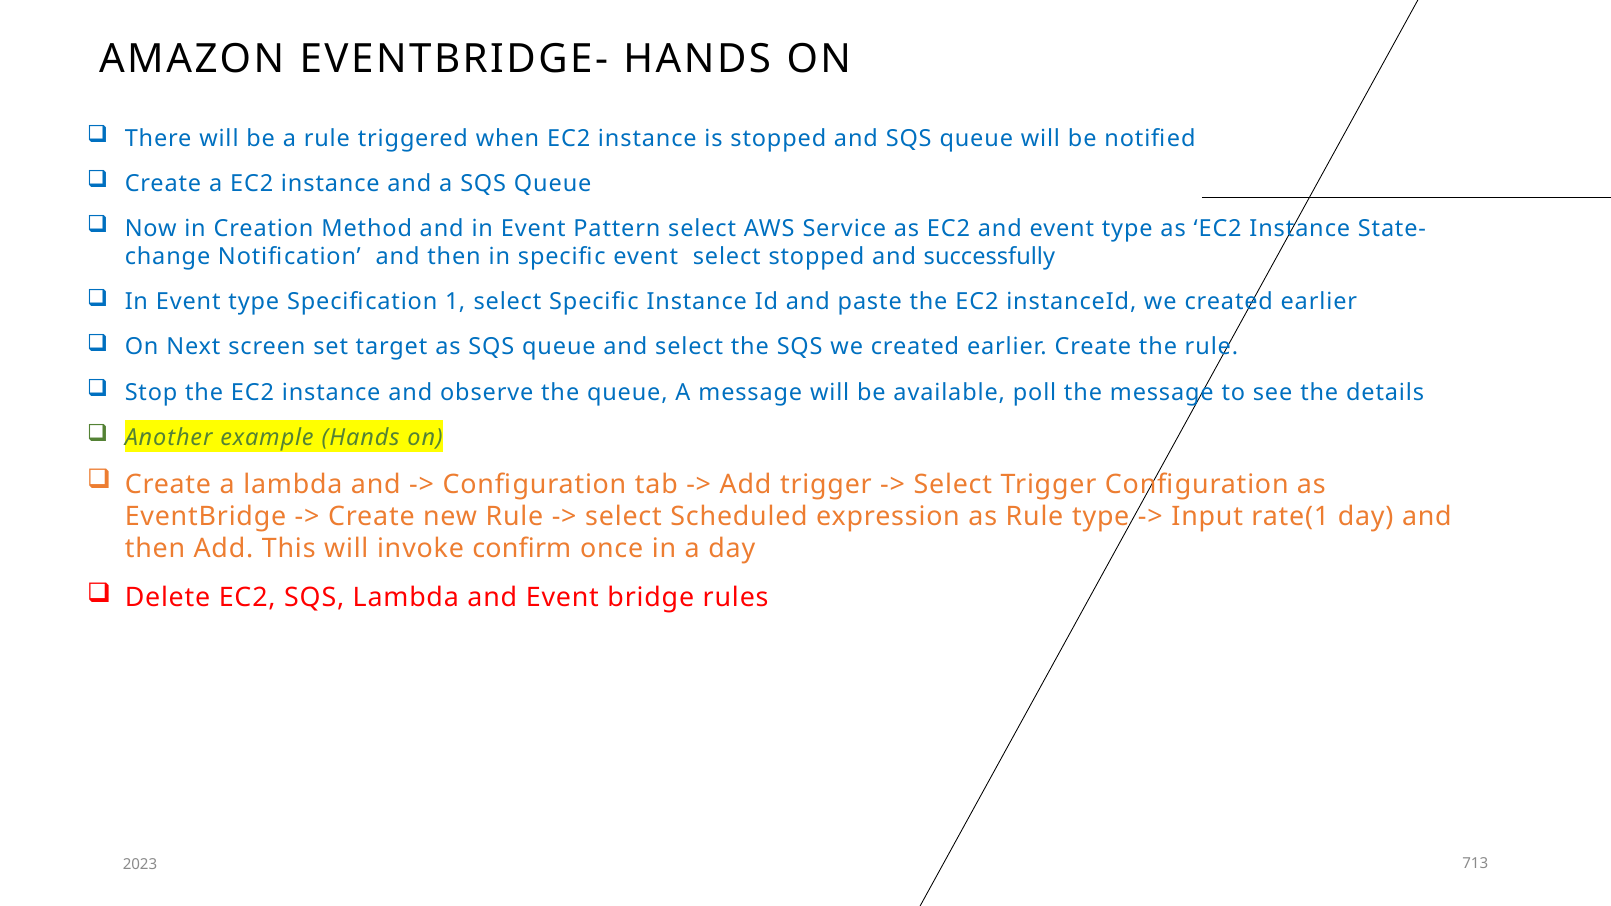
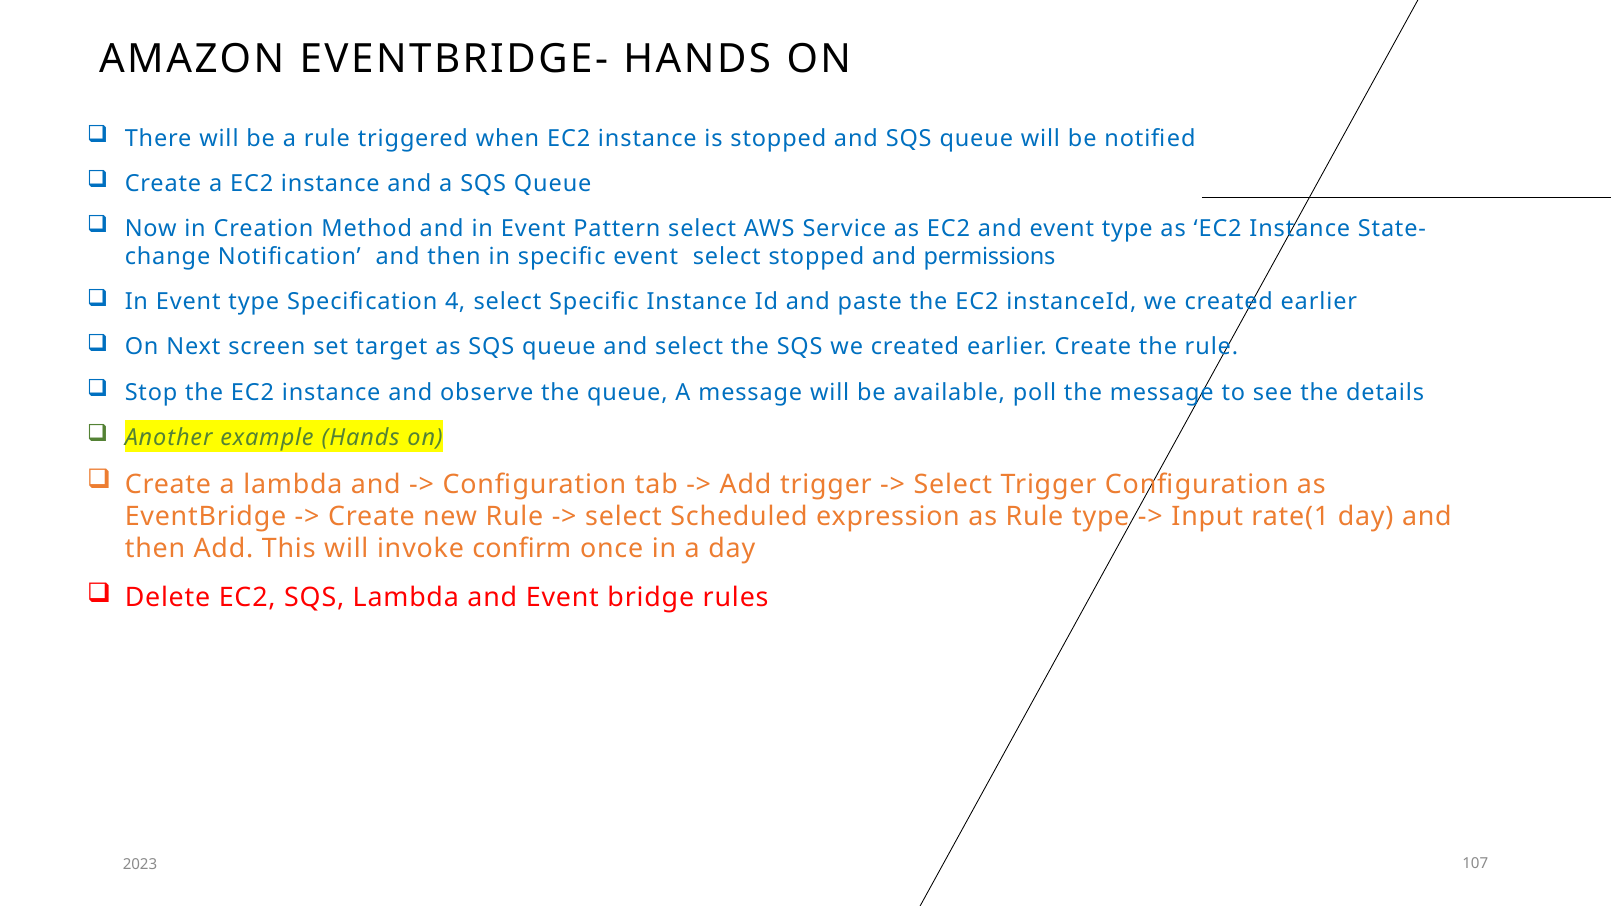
successfully: successfully -> permissions
1: 1 -> 4
713: 713 -> 107
